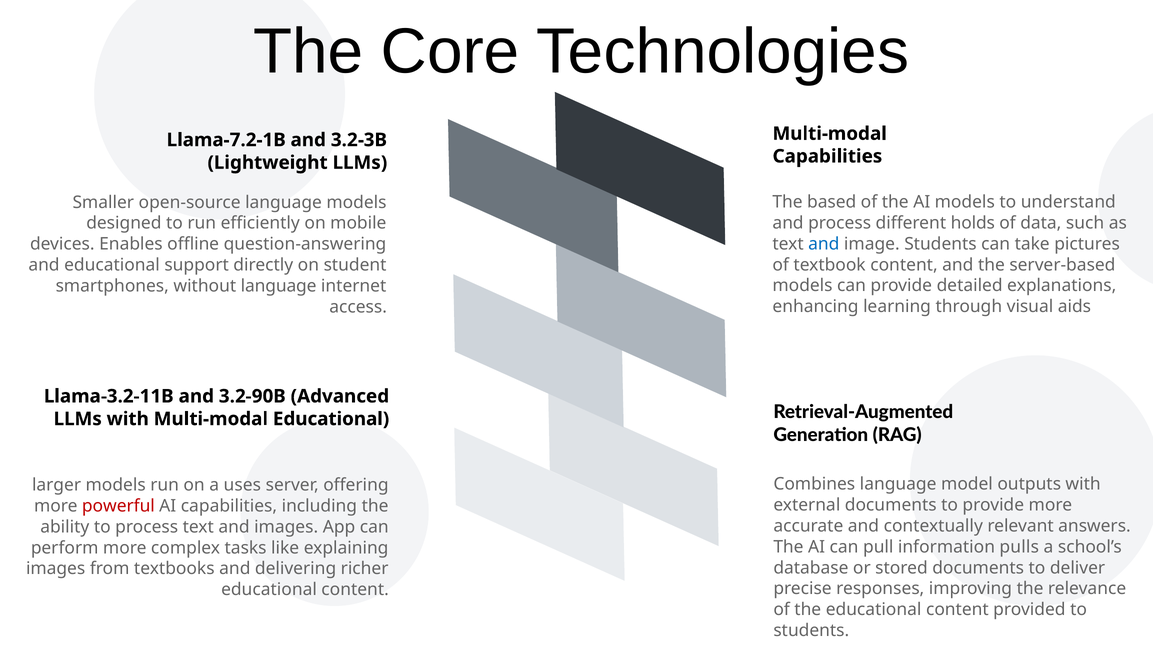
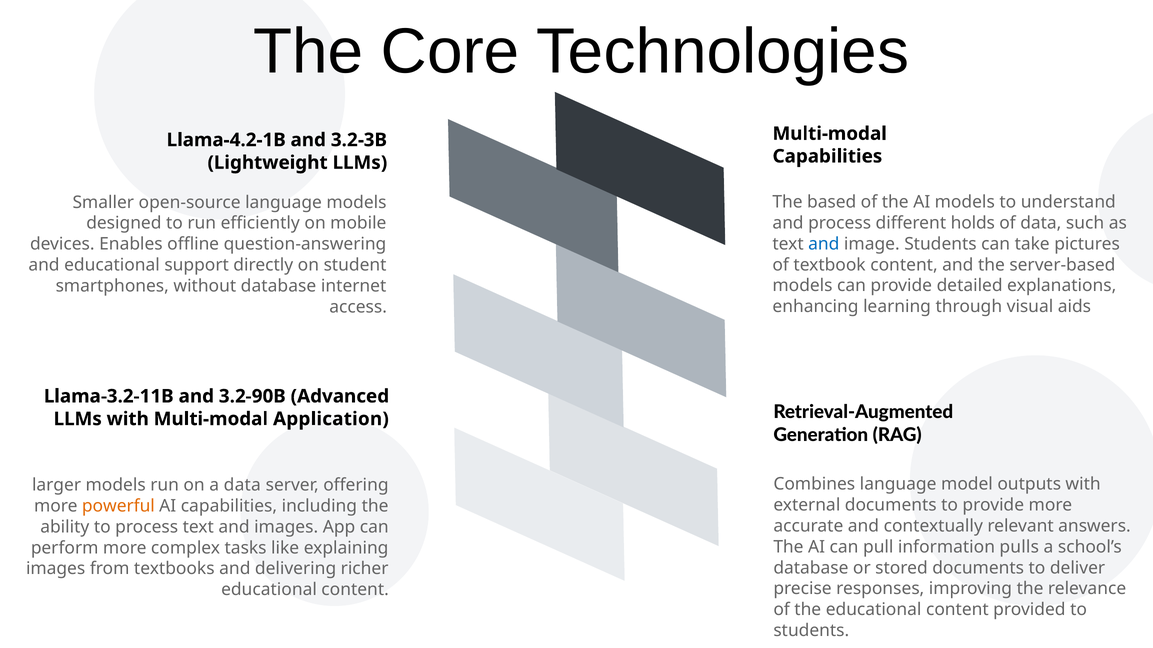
Llama-7.2-1B: Llama-7.2-1B -> Llama-4.2-1B
without language: language -> database
Multi-modal Educational: Educational -> Application
a uses: uses -> data
powerful colour: red -> orange
